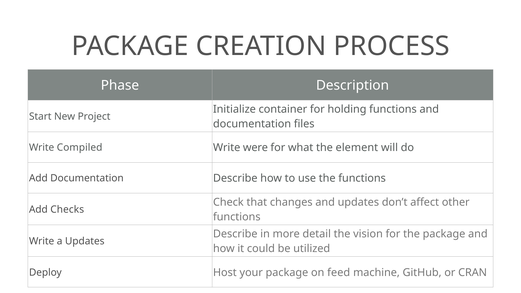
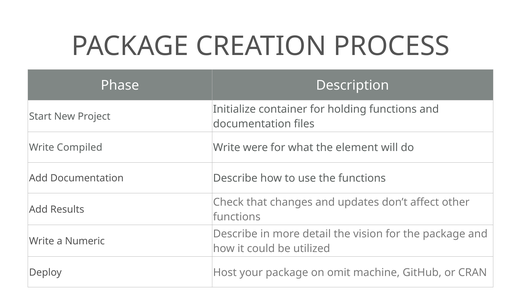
Checks: Checks -> Results
a Updates: Updates -> Numeric
feed: feed -> omit
